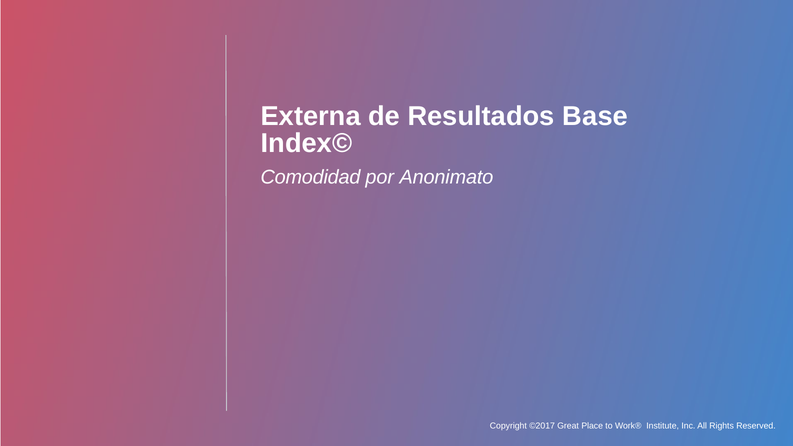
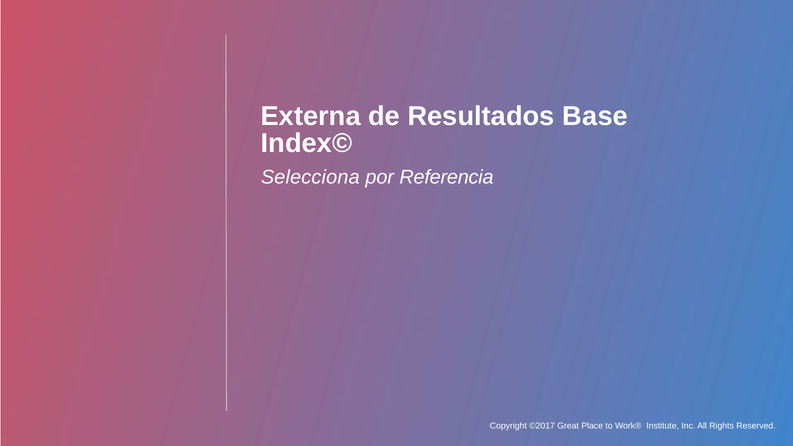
Comodidad: Comodidad -> Selecciona
Anonimato: Anonimato -> Referencia
